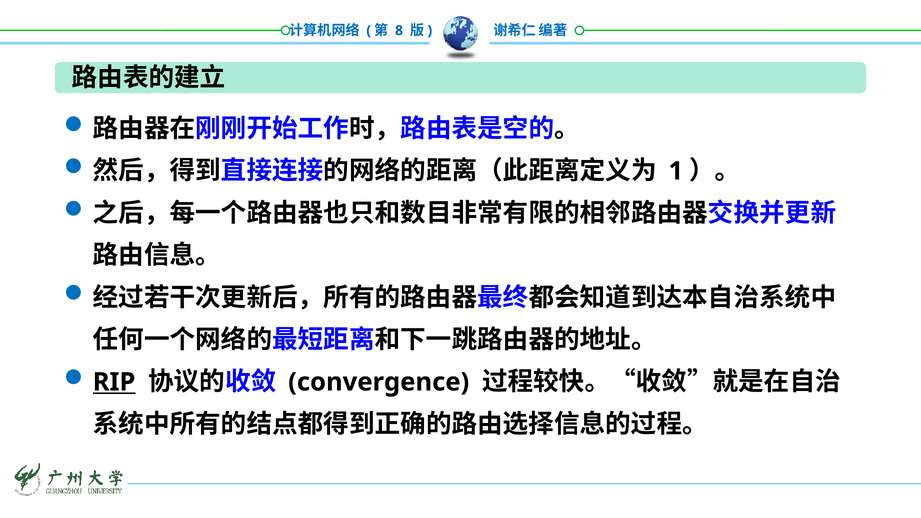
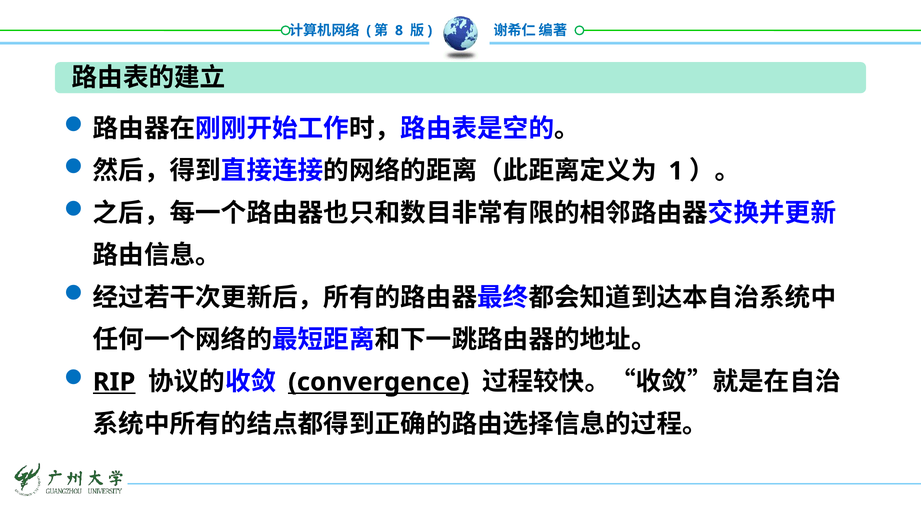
convergence underline: none -> present
